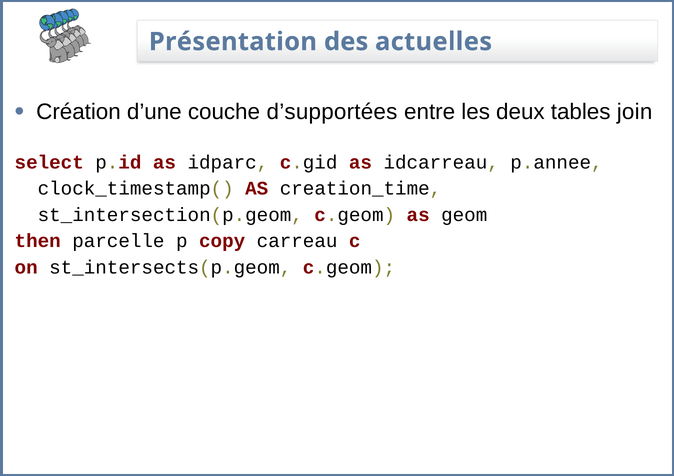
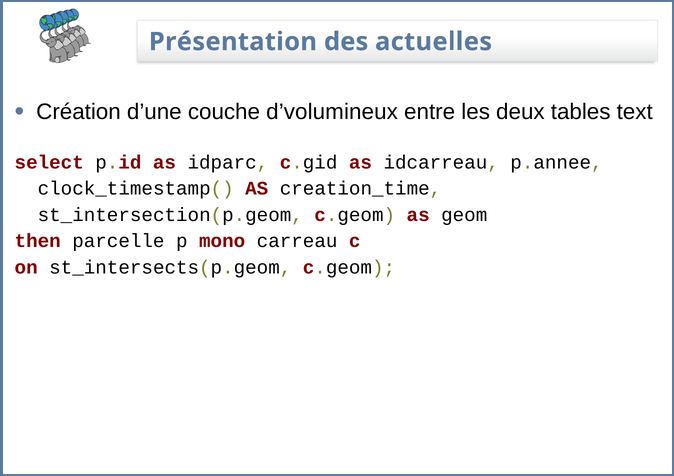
d’supportées: d’supportées -> d’volumineux
join: join -> text
copy: copy -> mono
